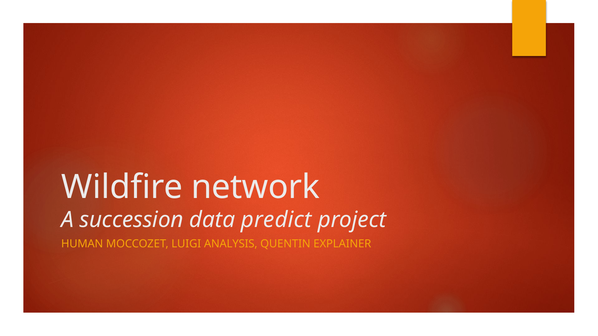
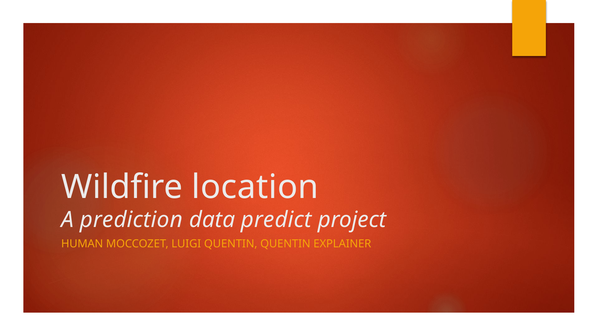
network: network -> location
succession: succession -> prediction
LUIGI ANALYSIS: ANALYSIS -> QUENTIN
